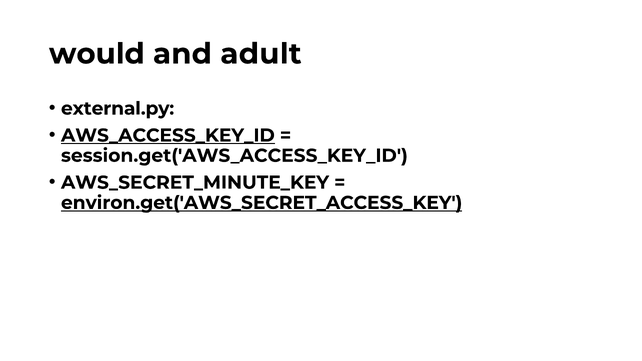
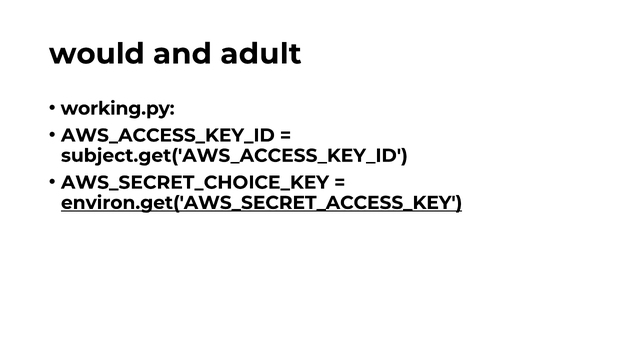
external.py: external.py -> working.py
AWS_ACCESS_KEY_ID underline: present -> none
session.get('AWS_ACCESS_KEY_ID: session.get('AWS_ACCESS_KEY_ID -> subject.get('AWS_ACCESS_KEY_ID
AWS_SECRET_MINUTE_KEY: AWS_SECRET_MINUTE_KEY -> AWS_SECRET_CHOICE_KEY
